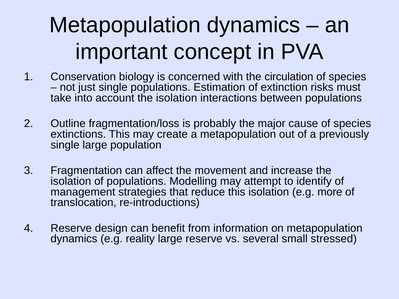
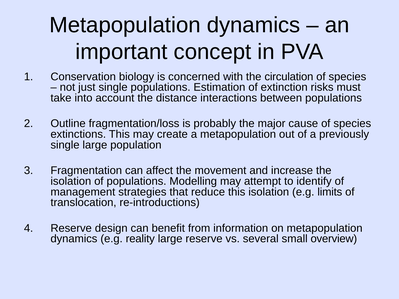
account the isolation: isolation -> distance
more: more -> limits
stressed: stressed -> overview
